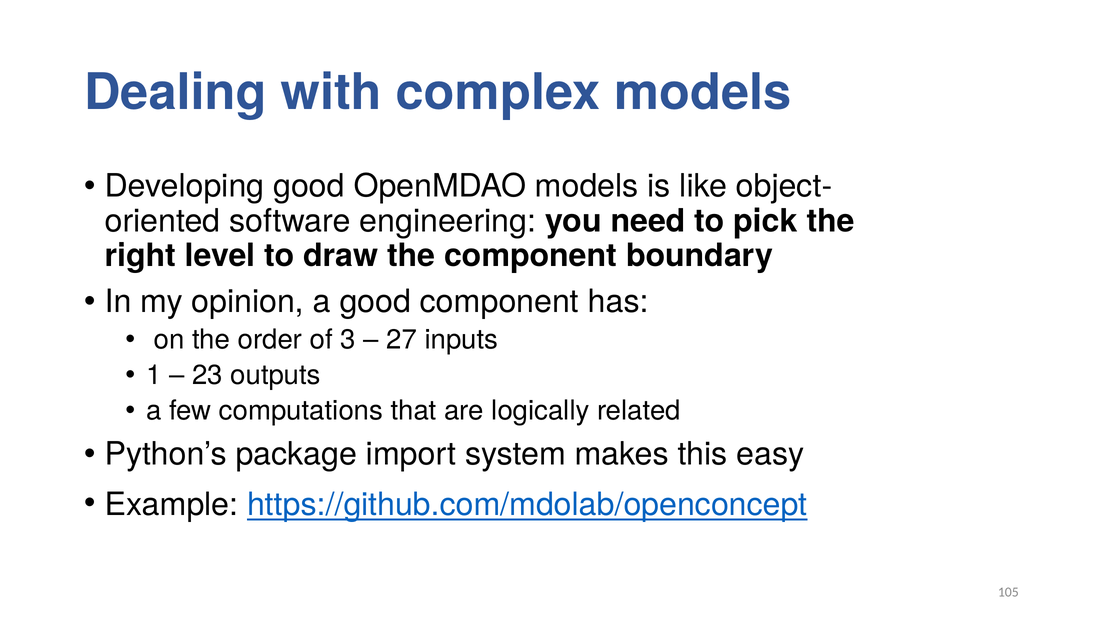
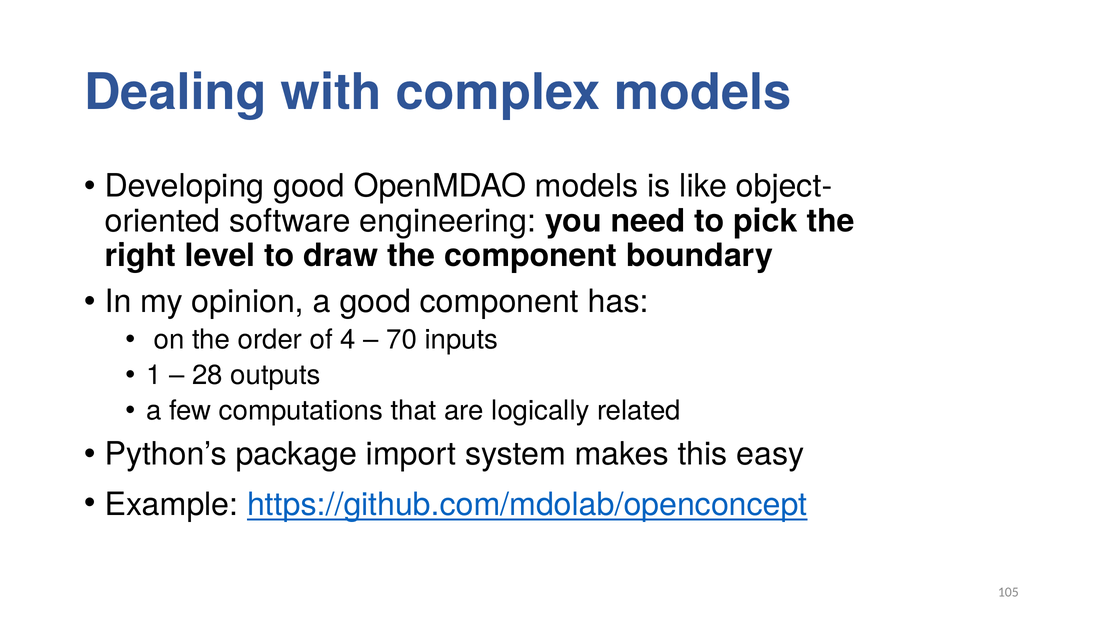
3: 3 -> 4
27: 27 -> 70
23: 23 -> 28
